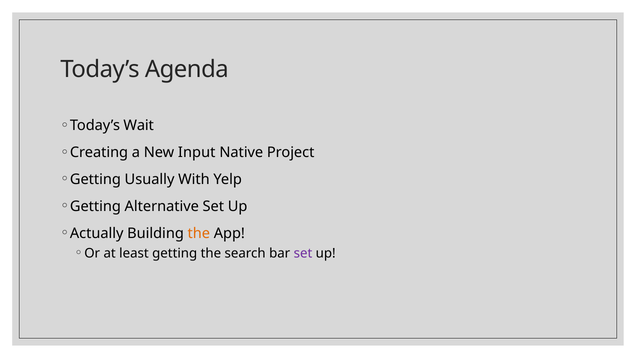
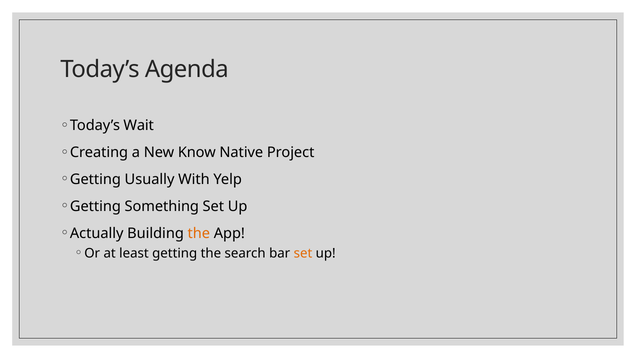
Input: Input -> Know
Alternative: Alternative -> Something
set at (303, 253) colour: purple -> orange
